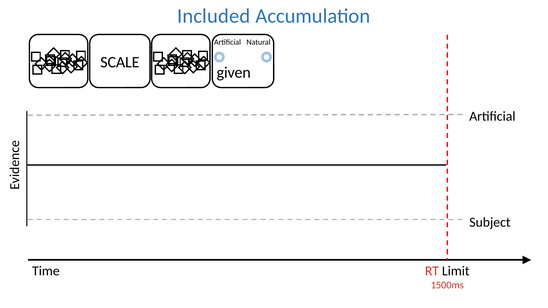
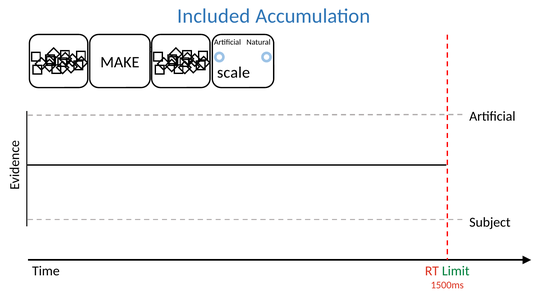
SCALE: SCALE -> MAKE
given: given -> scale
Limit colour: black -> green
